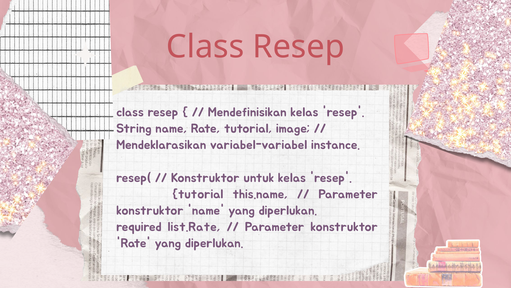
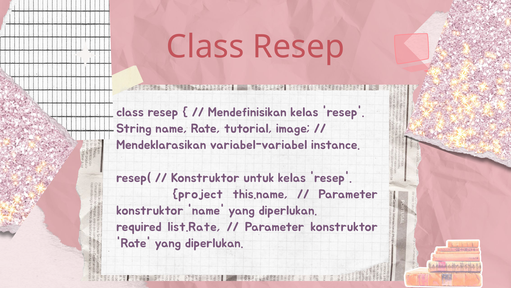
tutorial at (198, 194): tutorial -> project
